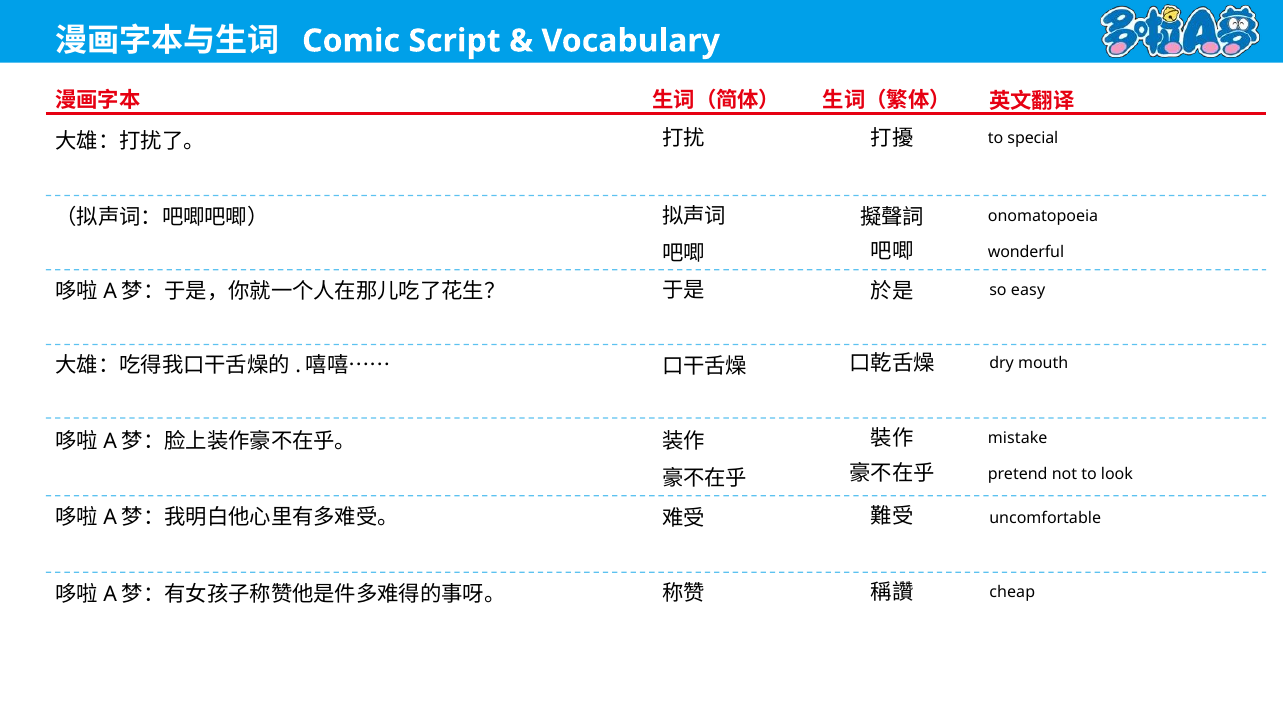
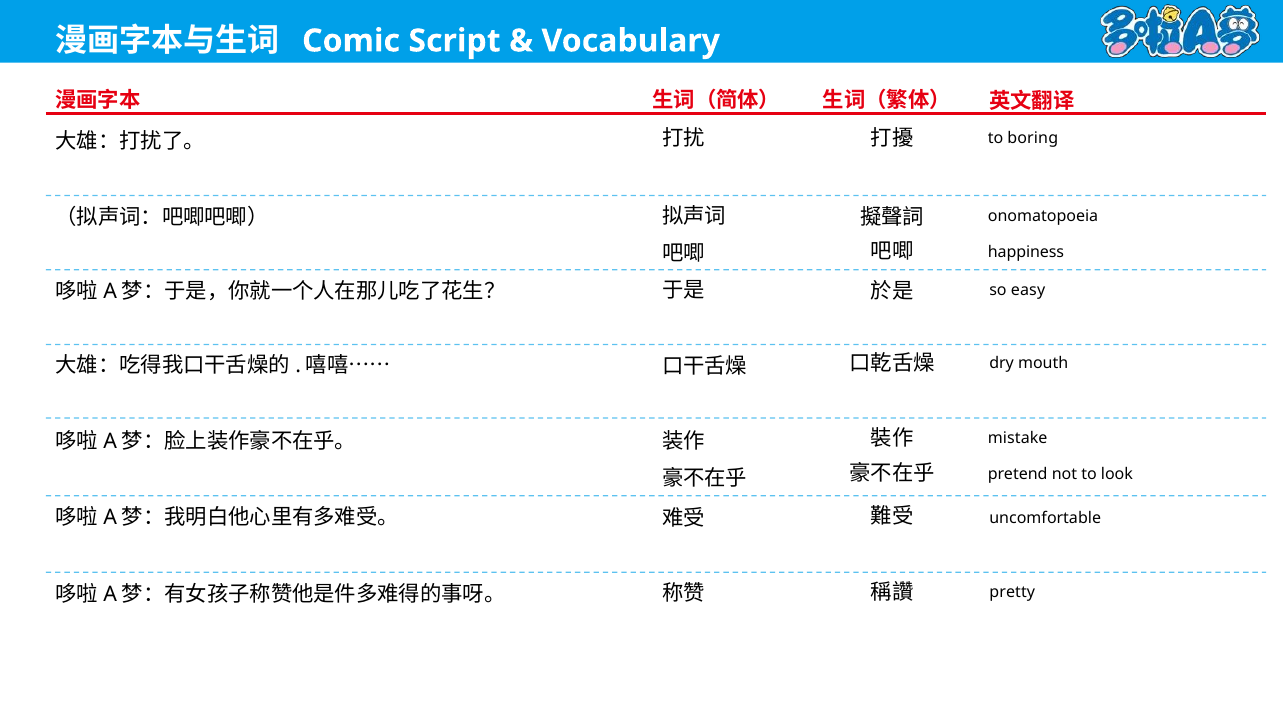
special: special -> boring
wonderful: wonderful -> happiness
cheap: cheap -> pretty
